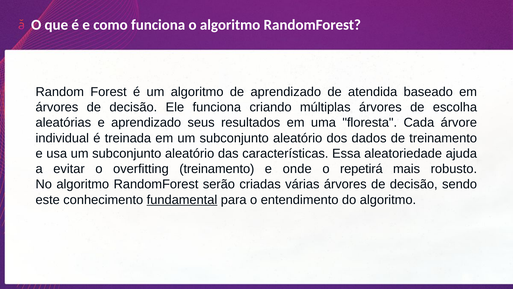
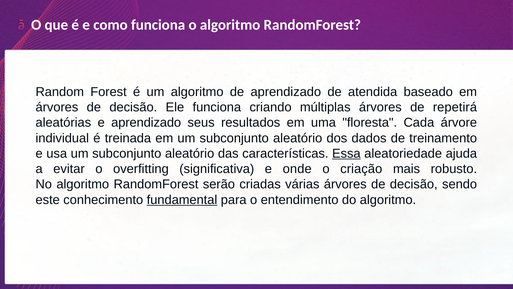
escolha: escolha -> repetirá
Essa underline: none -> present
overfitting treinamento: treinamento -> significativa
repetirá: repetirá -> criação
